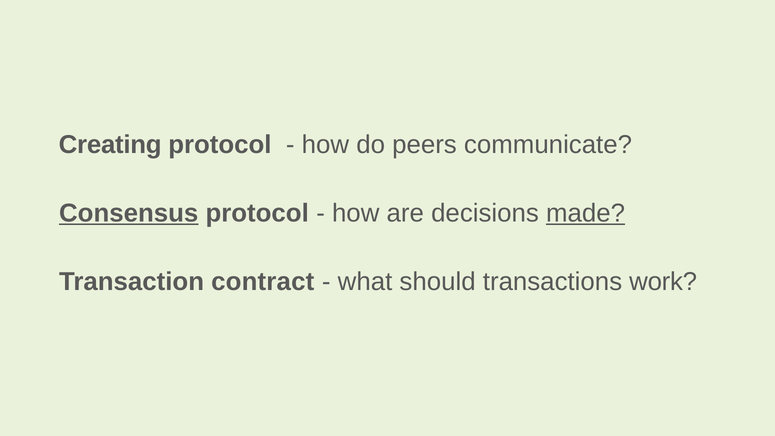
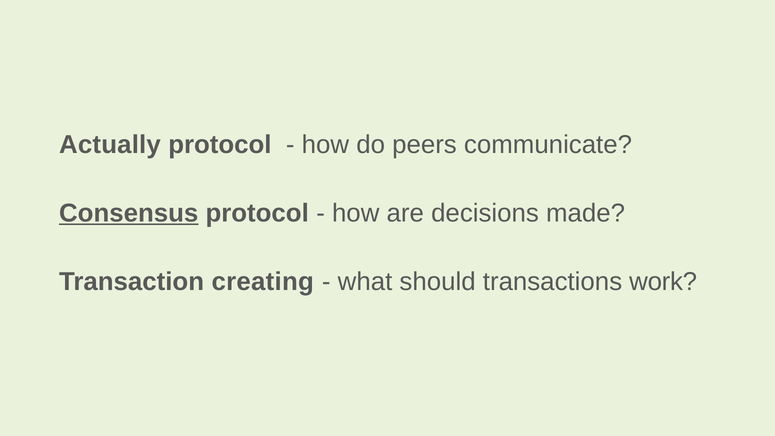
Creating: Creating -> Actually
made underline: present -> none
contract: contract -> creating
